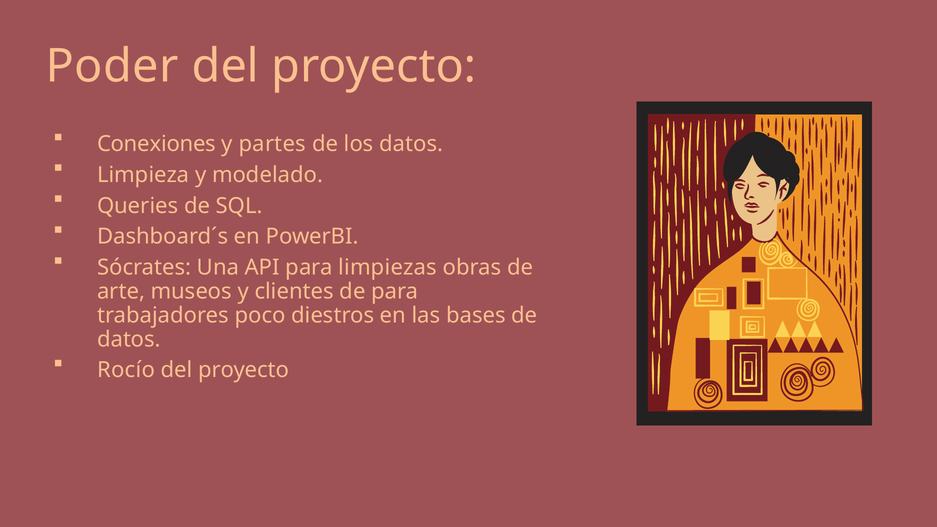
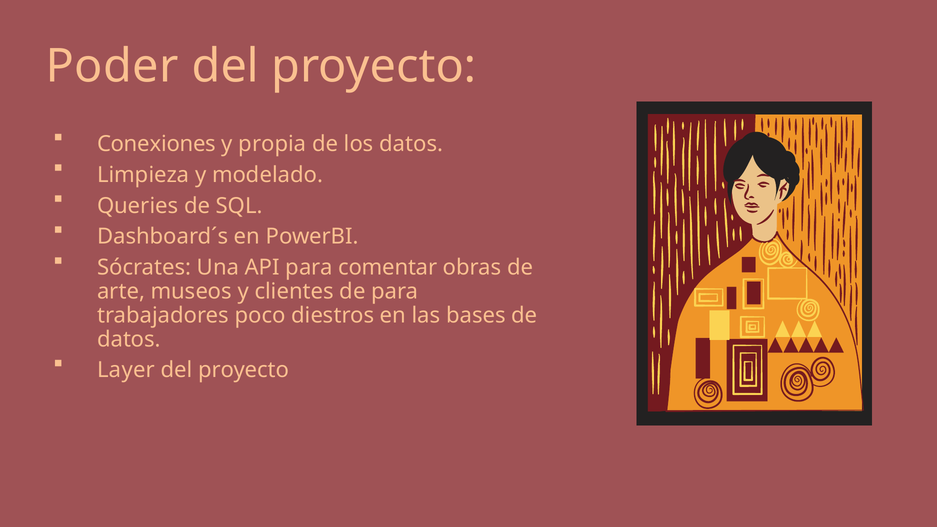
partes: partes -> propia
limpiezas: limpiezas -> comentar
Rocío: Rocío -> Layer
